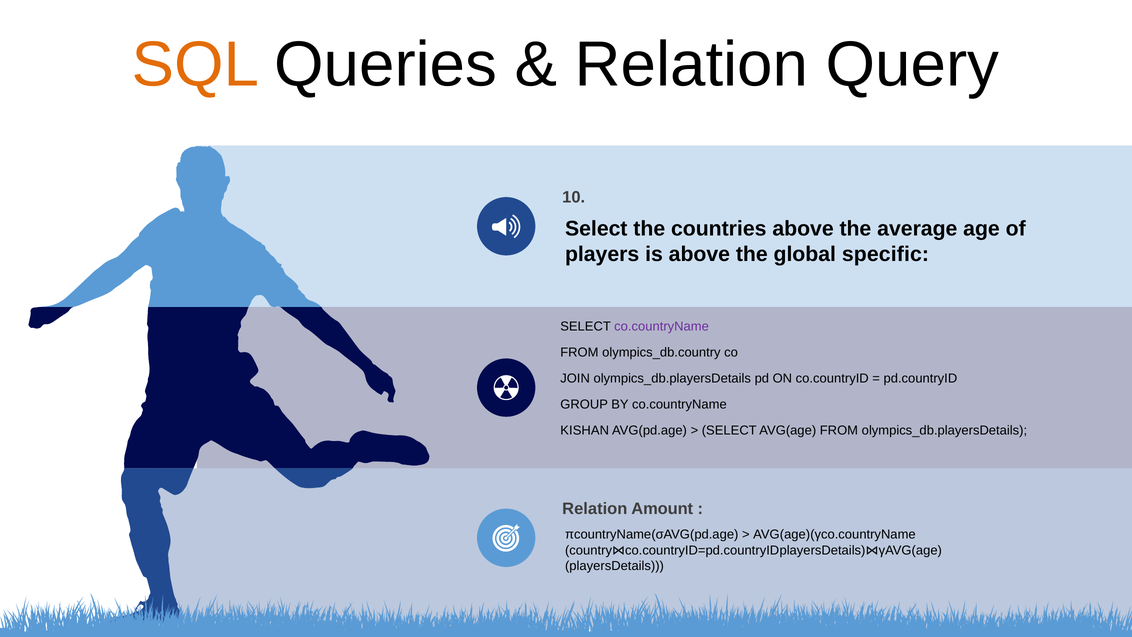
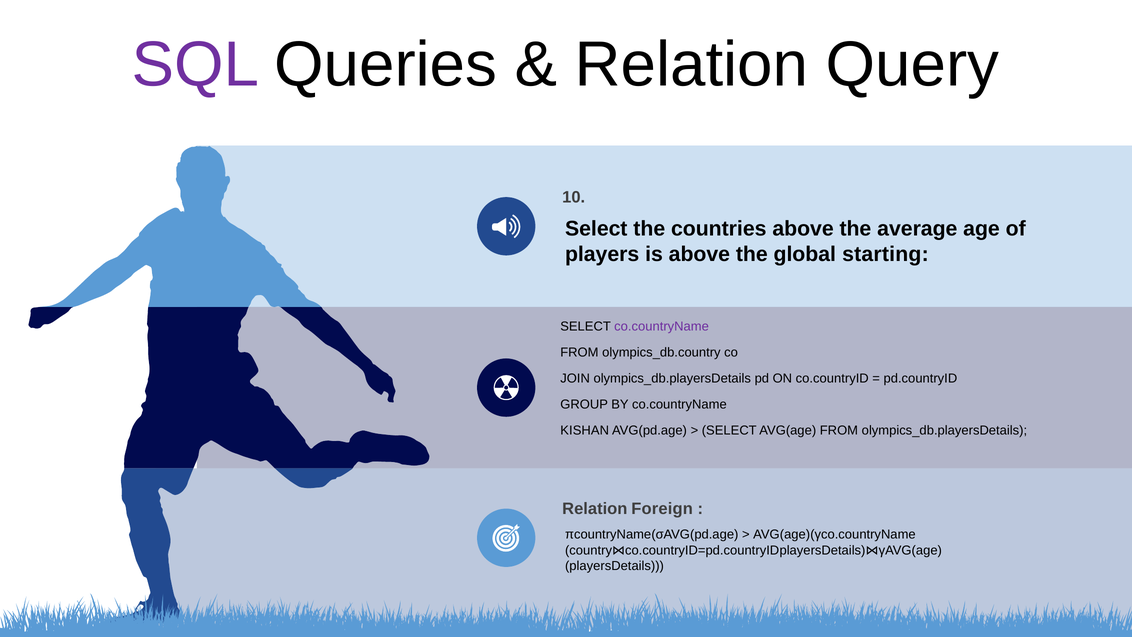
SQL colour: orange -> purple
specific: specific -> starting
Amount: Amount -> Foreign
